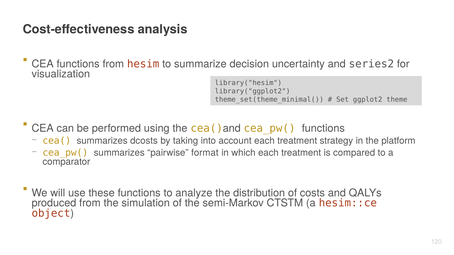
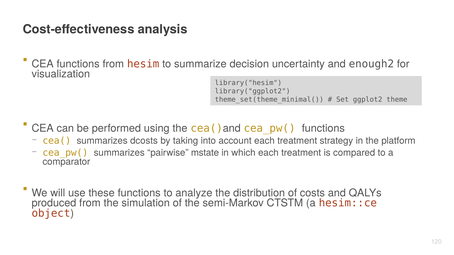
series2: series2 -> enough2
format: format -> mstate
